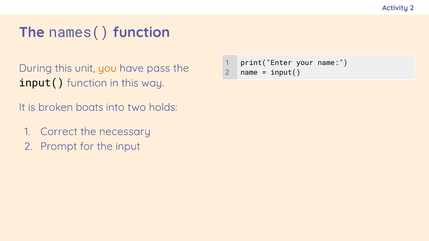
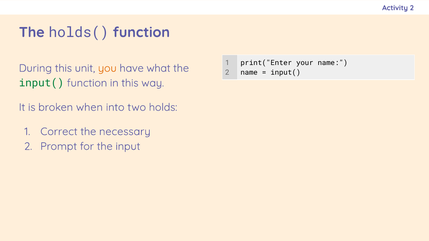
names(: names( -> holds(
pass: pass -> what
input( at (41, 83) colour: black -> green
boats: boats -> when
